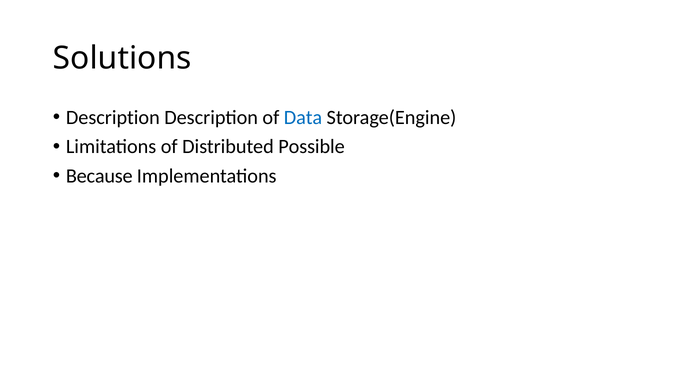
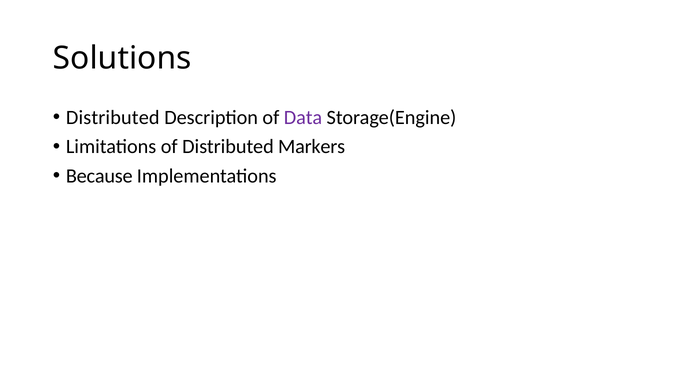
Description at (113, 117): Description -> Distributed
Data colour: blue -> purple
Possible: Possible -> Markers
